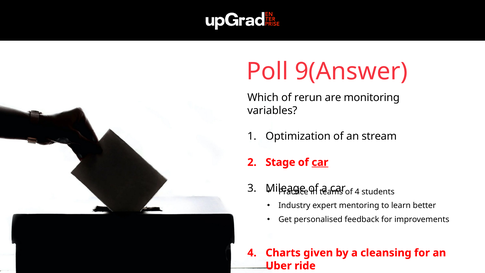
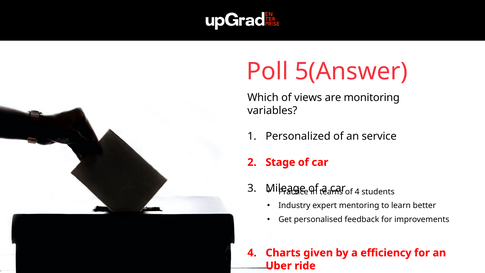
9(Answer: 9(Answer -> 5(Answer
rerun: rerun -> views
Optimization: Optimization -> Personalized
stream: stream -> service
car at (320, 162) underline: present -> none
cleansing: cleansing -> efficiency
